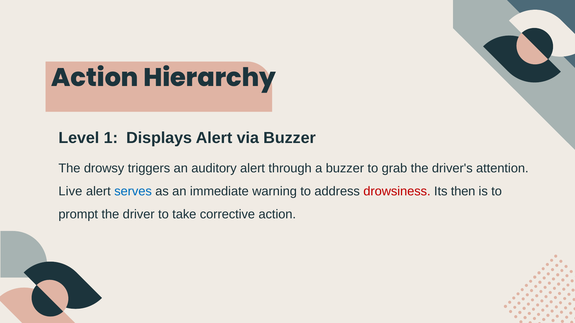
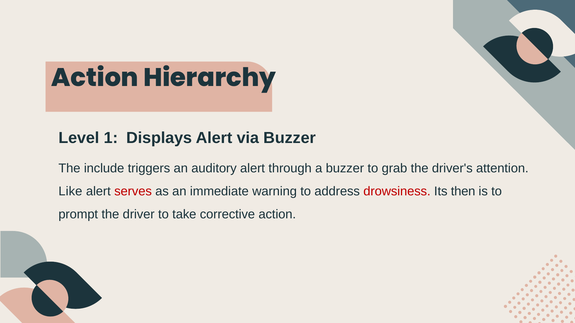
drowsy: drowsy -> include
Live: Live -> Like
serves colour: blue -> red
